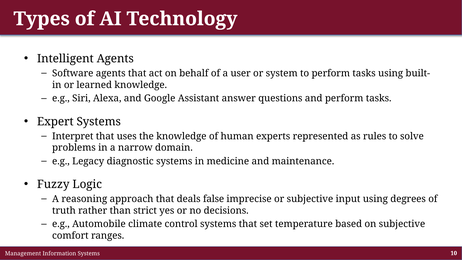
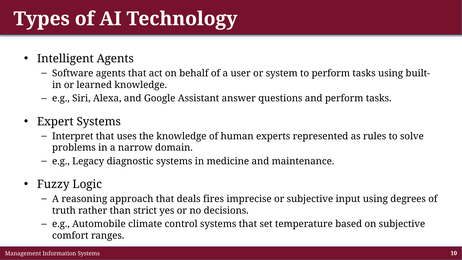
false: false -> fires
